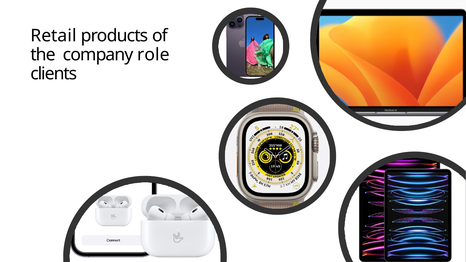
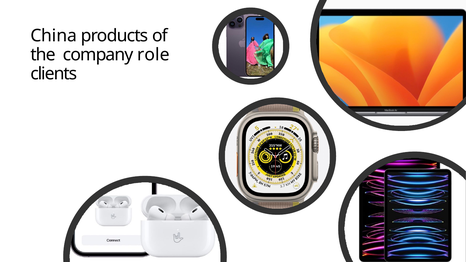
Retail: Retail -> China
